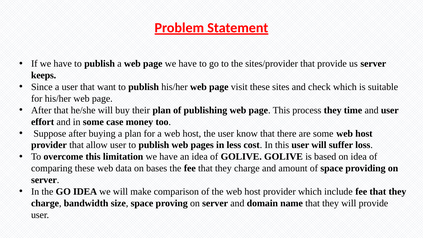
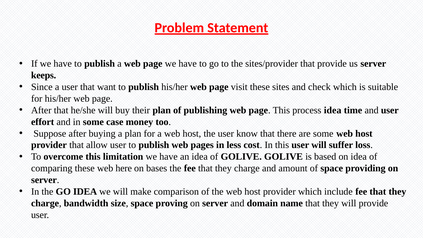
process they: they -> idea
data: data -> here
